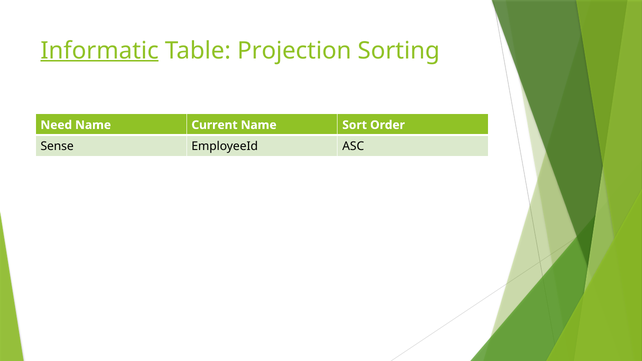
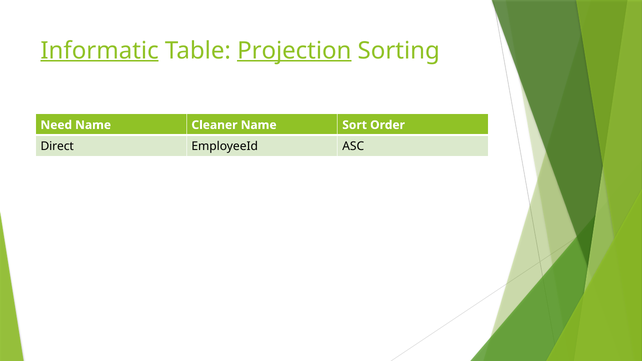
Projection underline: none -> present
Current: Current -> Cleaner
Sense: Sense -> Direct
